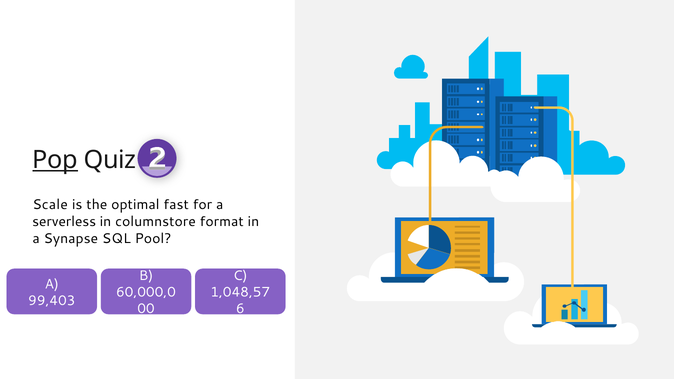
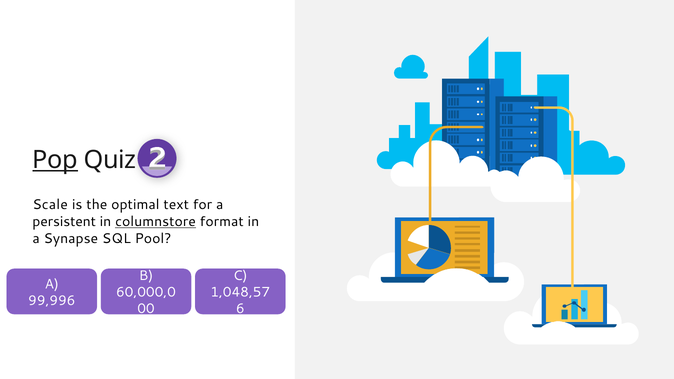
fast: fast -> text
serverless: serverless -> persistent
columnstore underline: none -> present
99,403: 99,403 -> 99,996
